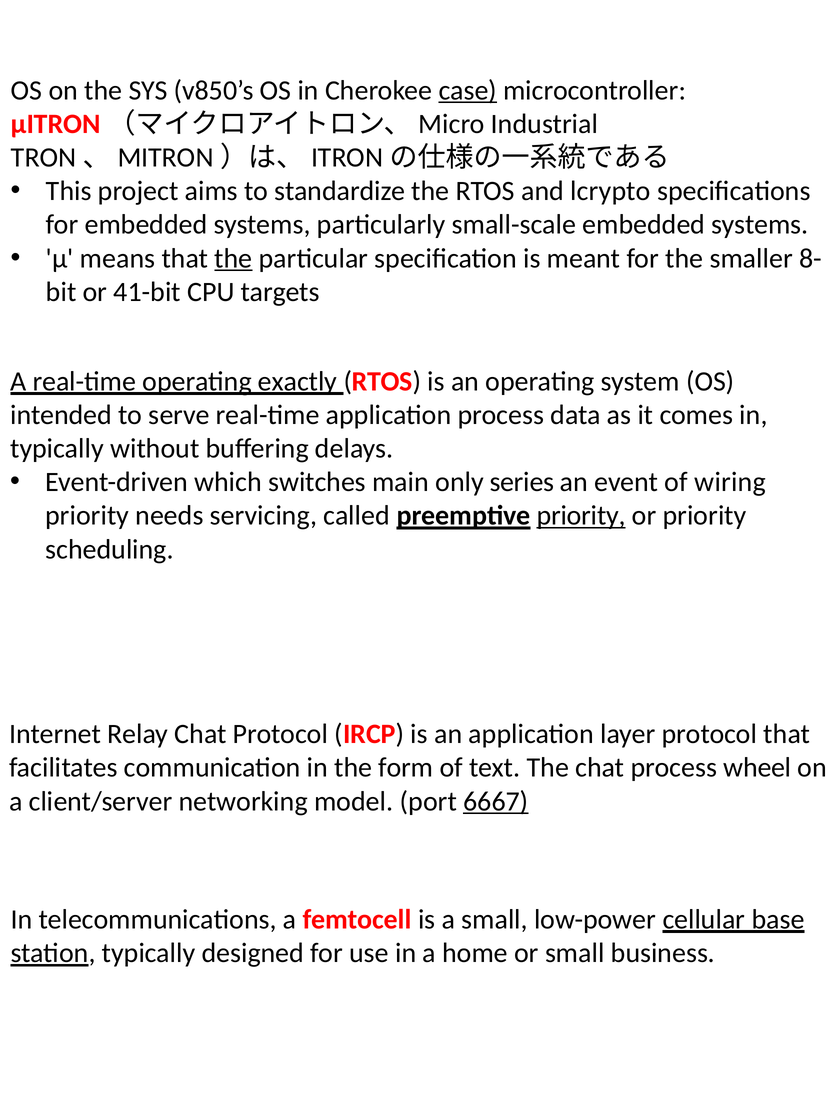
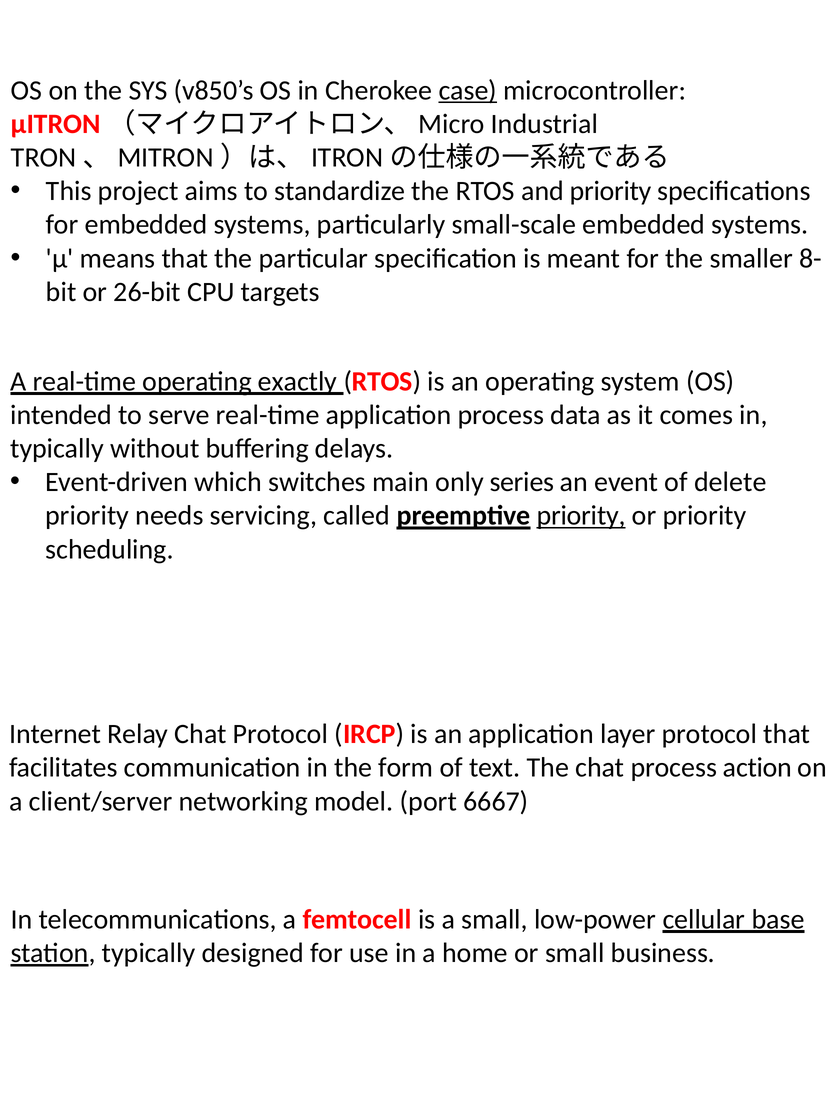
and lcrypto: lcrypto -> priority
the at (233, 258) underline: present -> none
41-bit: 41-bit -> 26-bit
wiring: wiring -> delete
wheel: wheel -> action
6667 underline: present -> none
